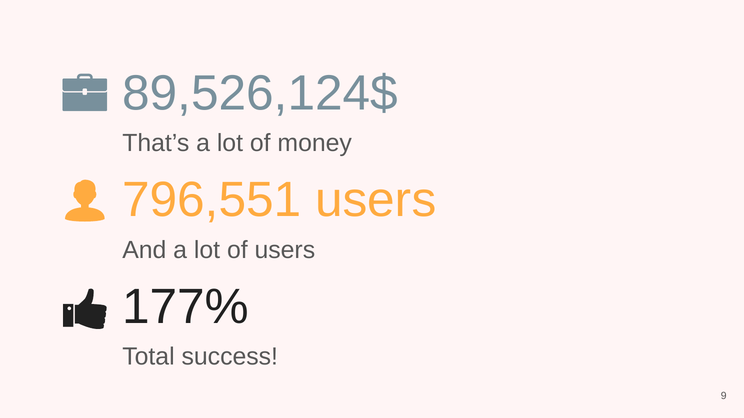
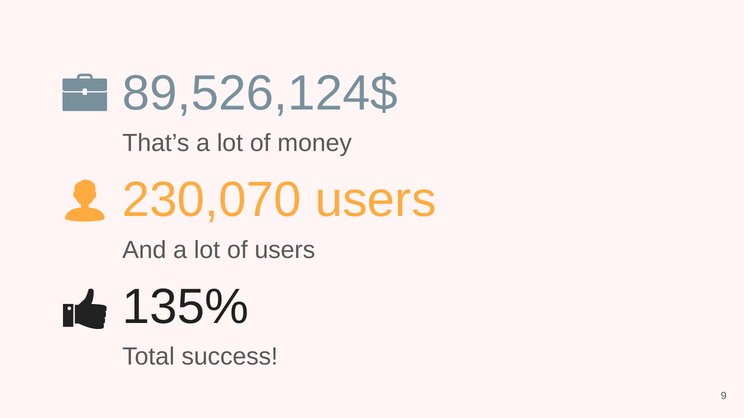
796,551: 796,551 -> 230,070
177%: 177% -> 135%
